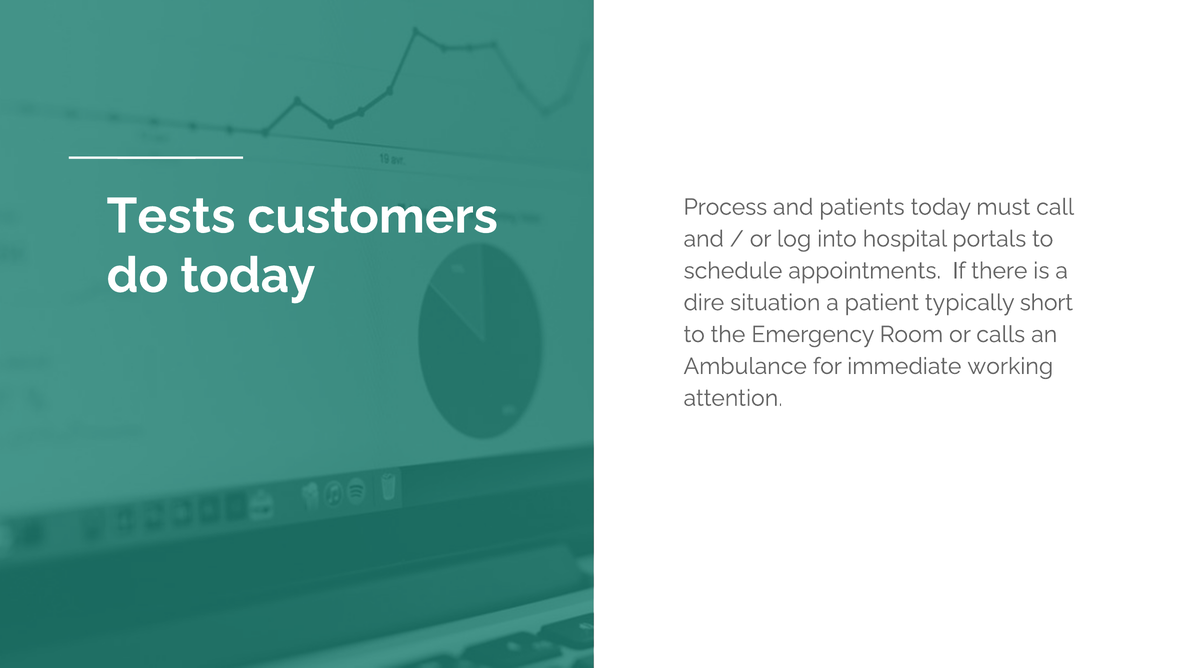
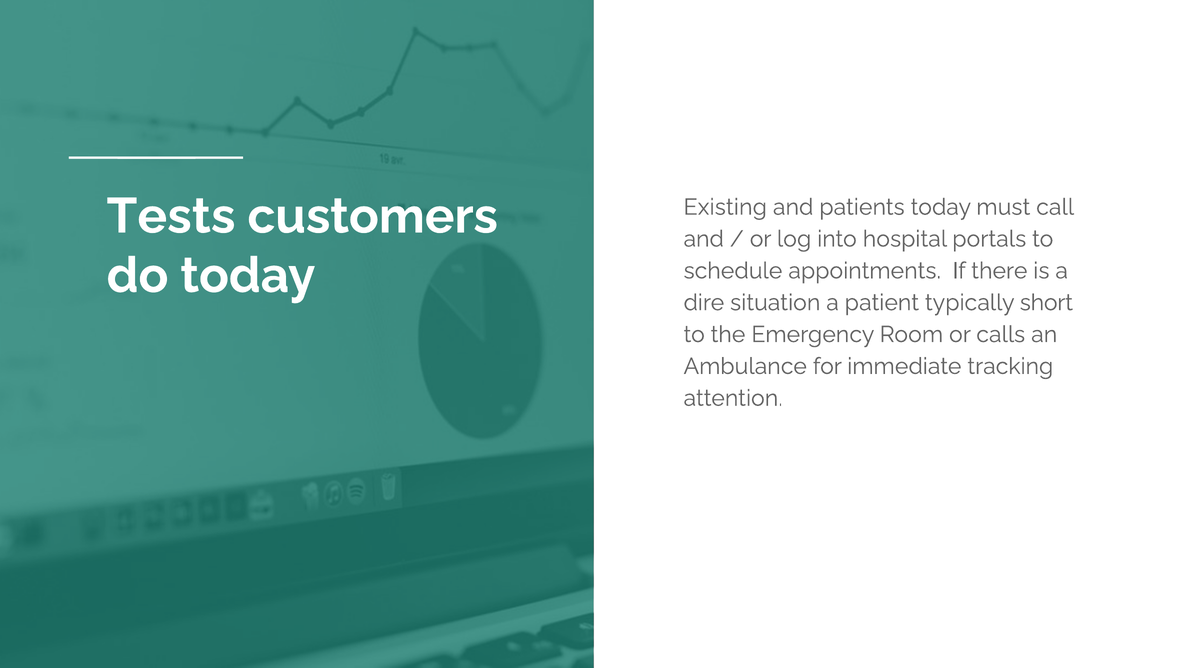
Process: Process -> Existing
working: working -> tracking
